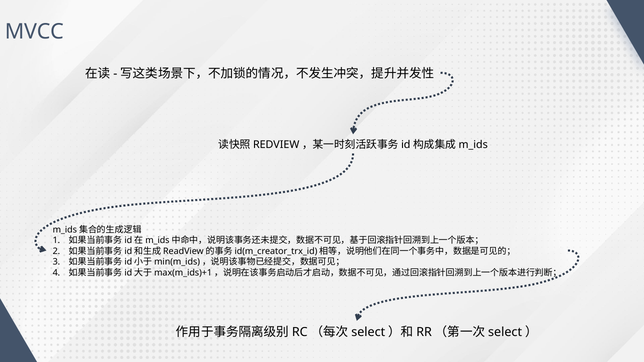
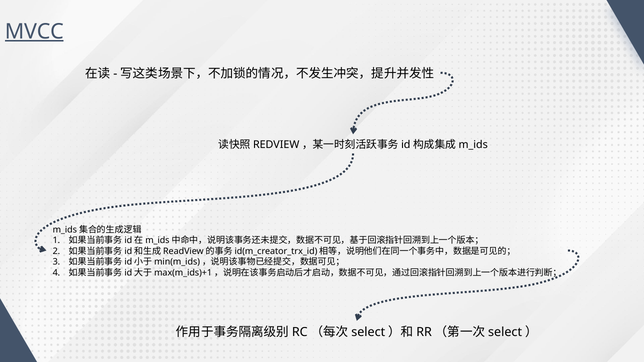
MVCC underline: none -> present
